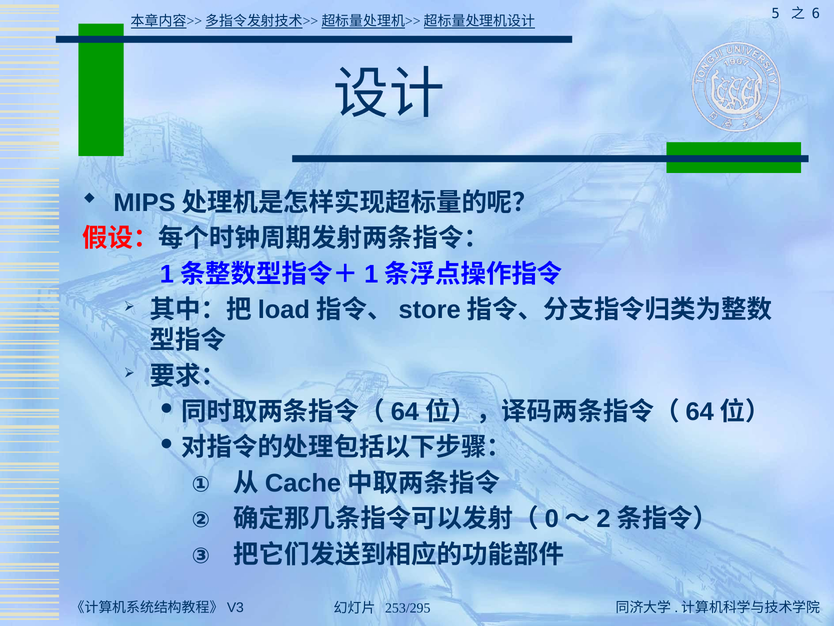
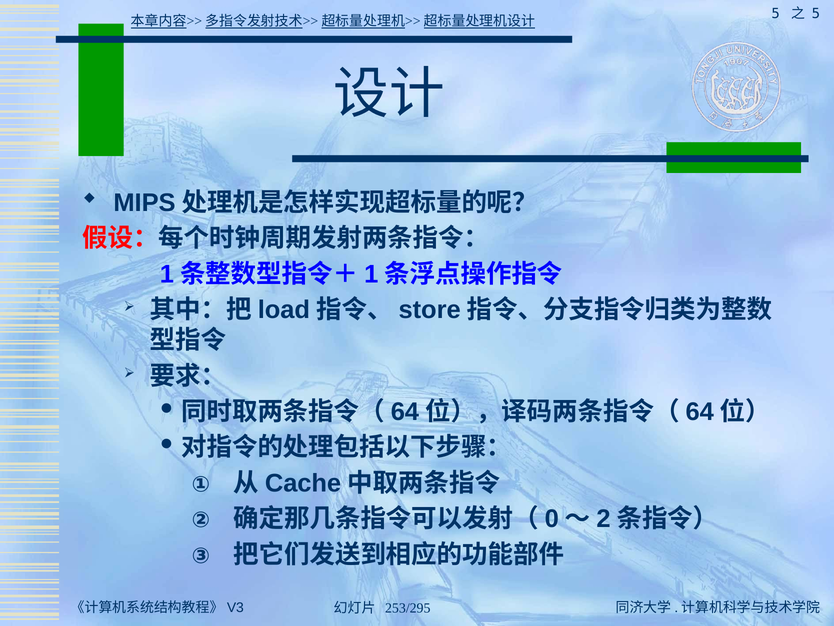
6 at (816, 14): 6 -> 5
